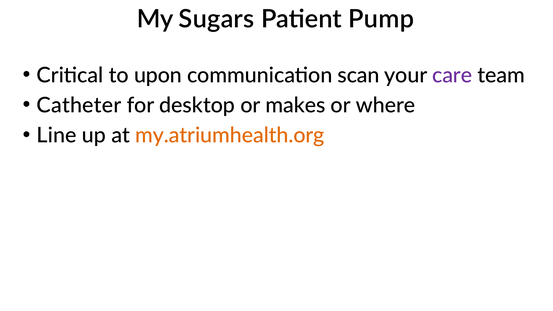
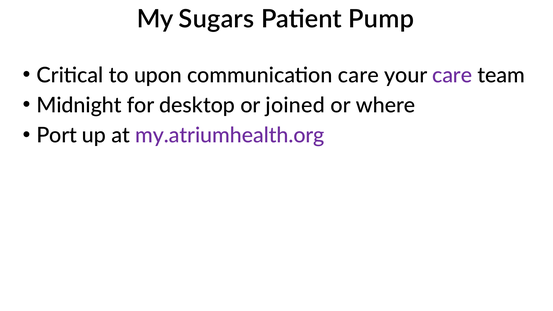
communication scan: scan -> care
Catheter: Catheter -> Midnight
makes: makes -> joined
Line: Line -> Port
my.atriumhealth.org colour: orange -> purple
